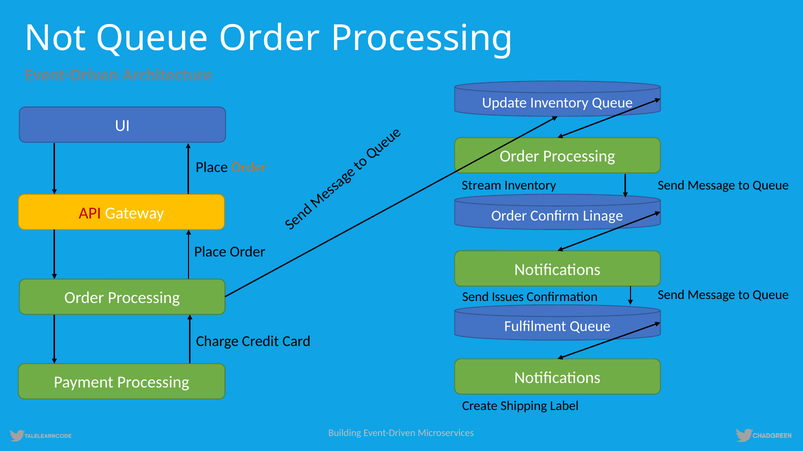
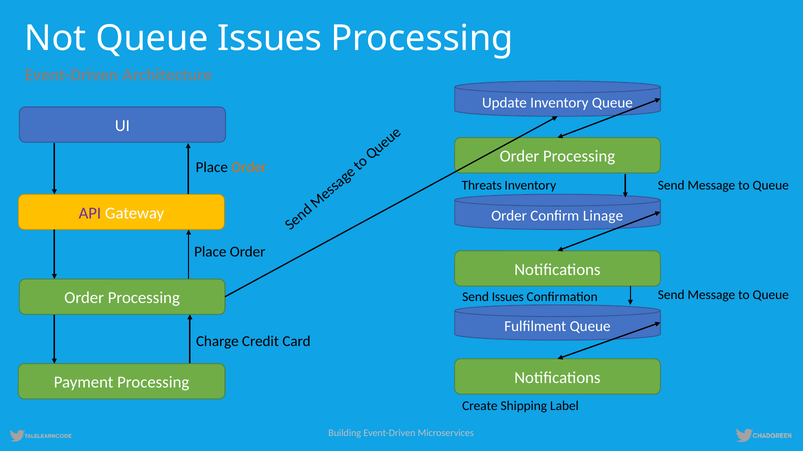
Not Queue Order: Order -> Issues
Stream: Stream -> Threats
API colour: red -> purple
